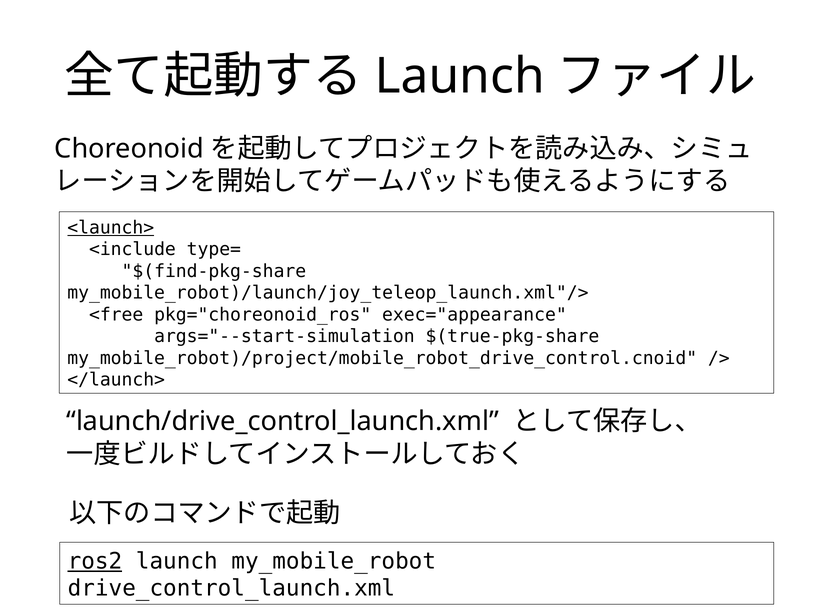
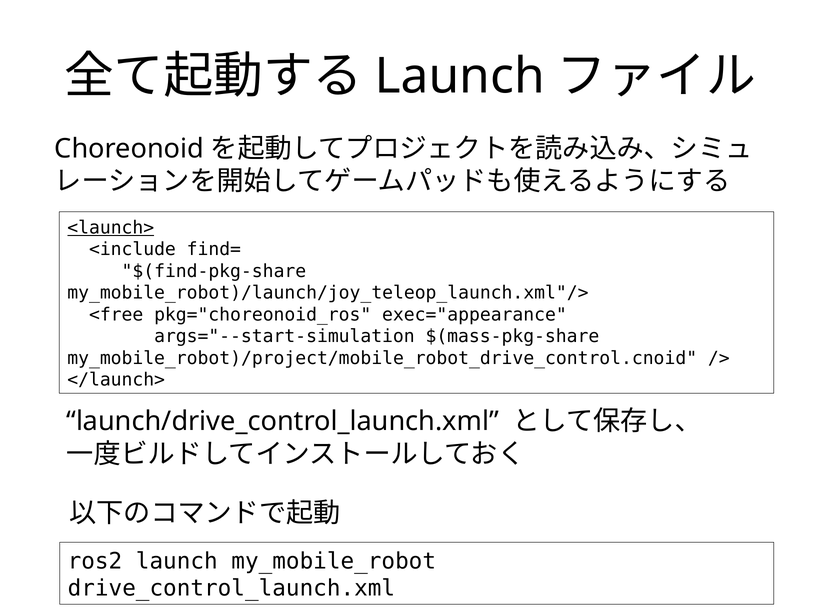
type=: type= -> find=
$(true-pkg-share: $(true-pkg-share -> $(mass-pkg-share
ros2 underline: present -> none
